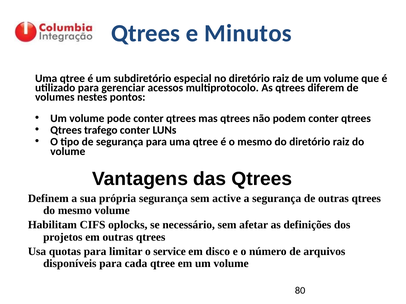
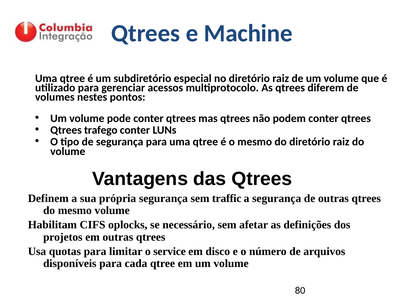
Minutos: Minutos -> Machine
active: active -> traffic
